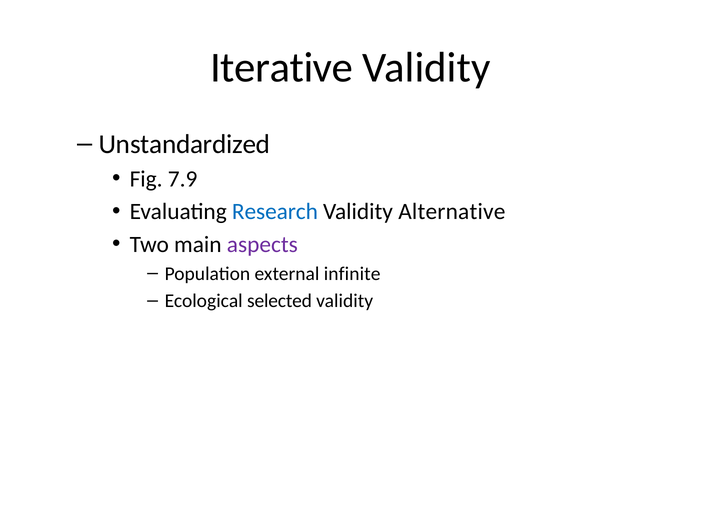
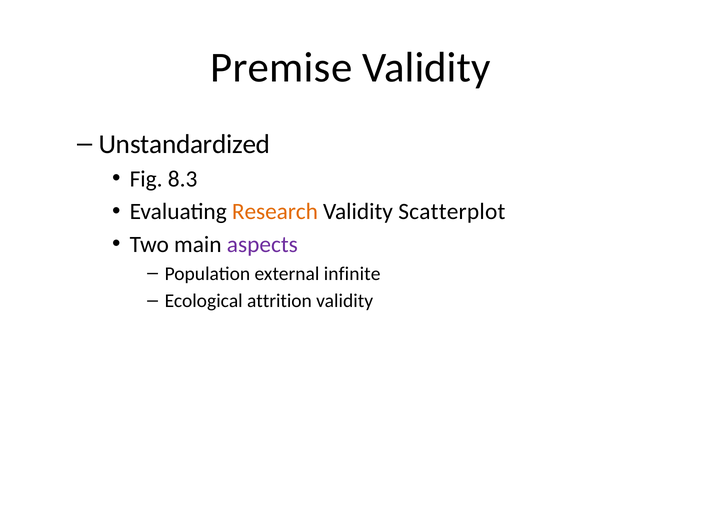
Iterative: Iterative -> Premise
7.9: 7.9 -> 8.3
Research colour: blue -> orange
Alternative: Alternative -> Scatterplot
selected: selected -> attrition
